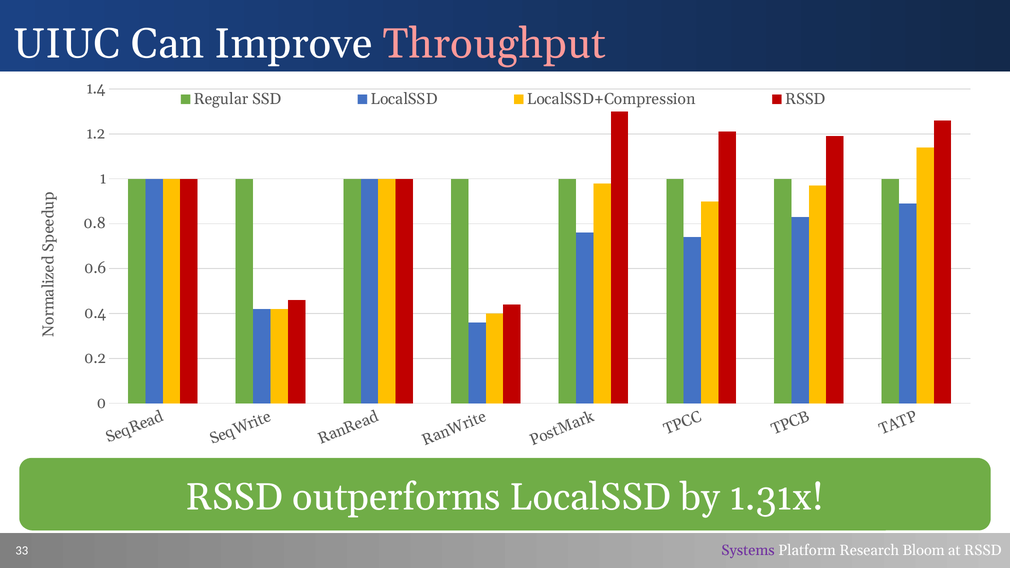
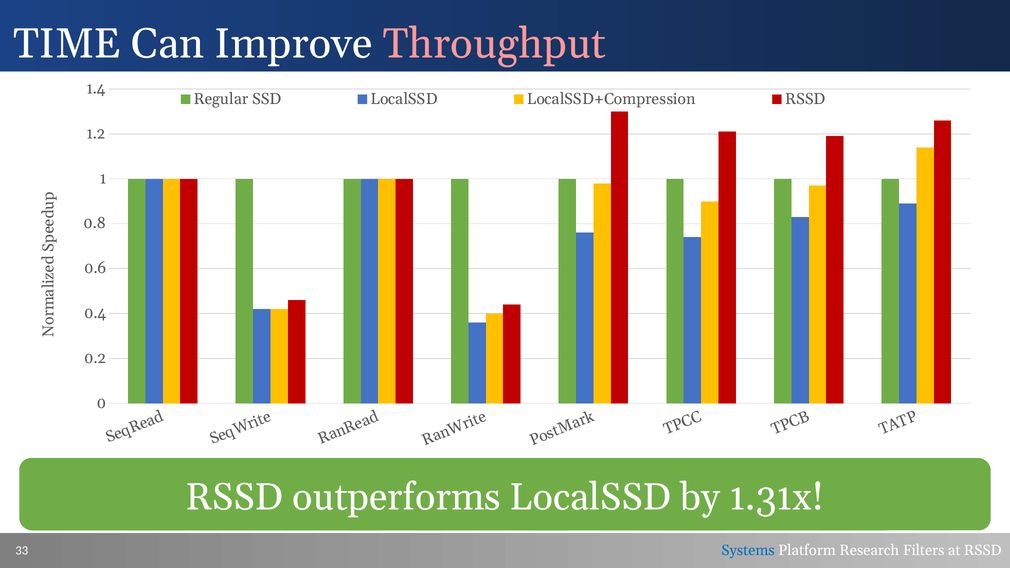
UIUC: UIUC -> TIME
Systems colour: purple -> blue
Bloom: Bloom -> Filters
